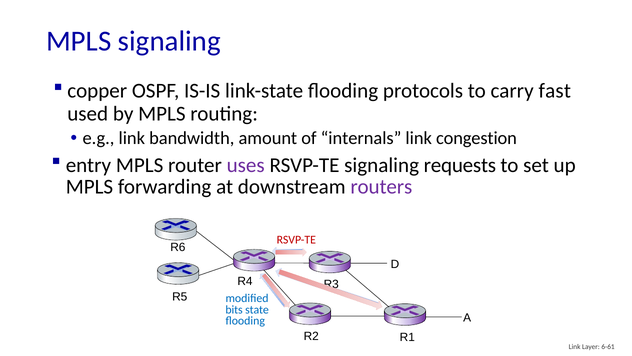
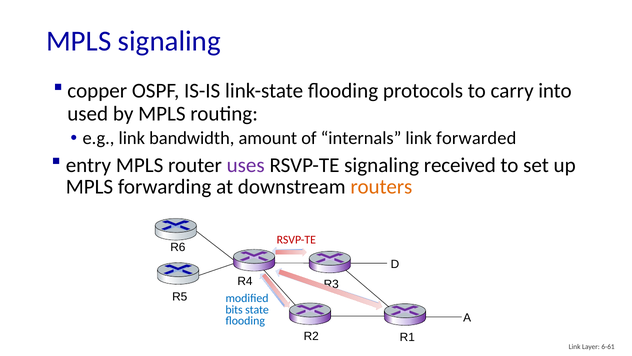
fast: fast -> into
congestion: congestion -> forwarded
requests: requests -> received
routers colour: purple -> orange
